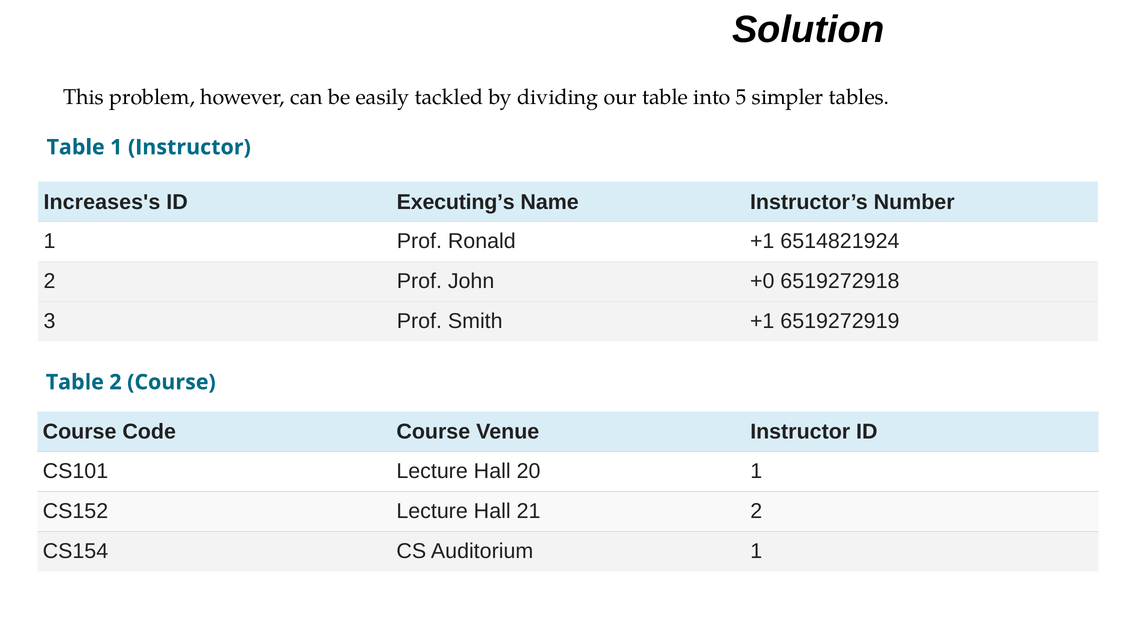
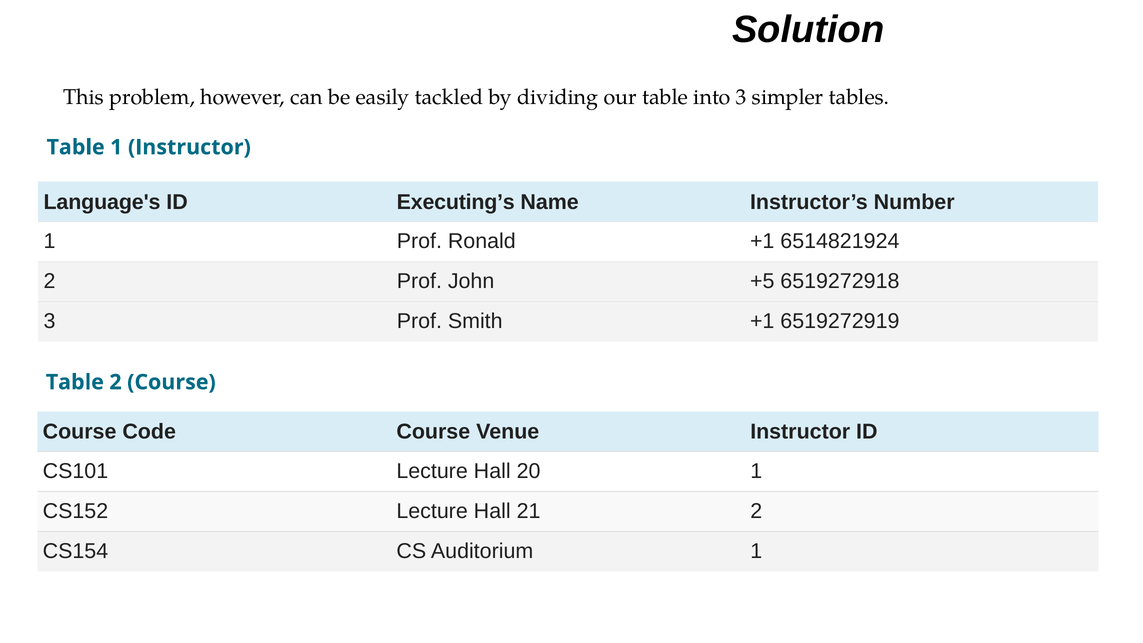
into 5: 5 -> 3
Increases's: Increases's -> Language's
+0: +0 -> +5
